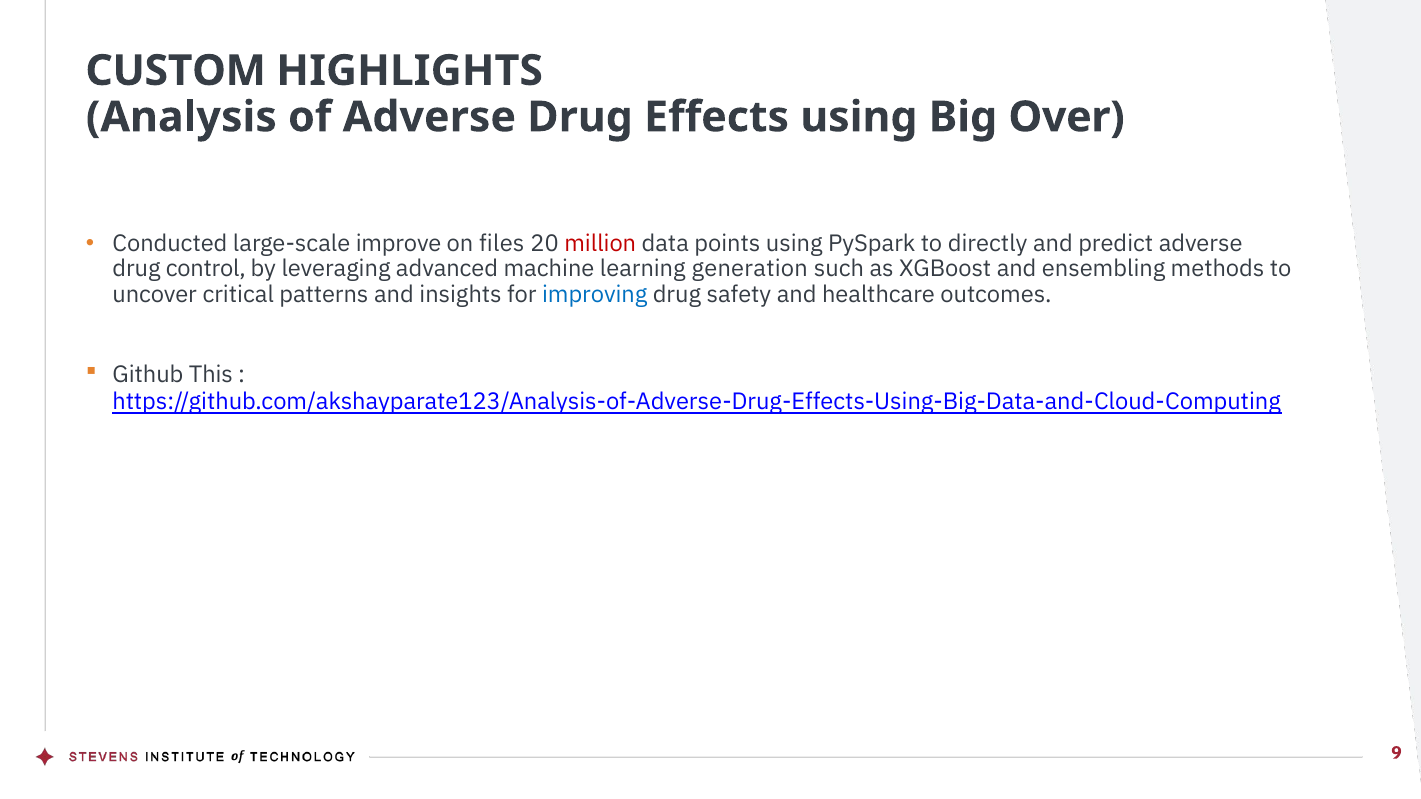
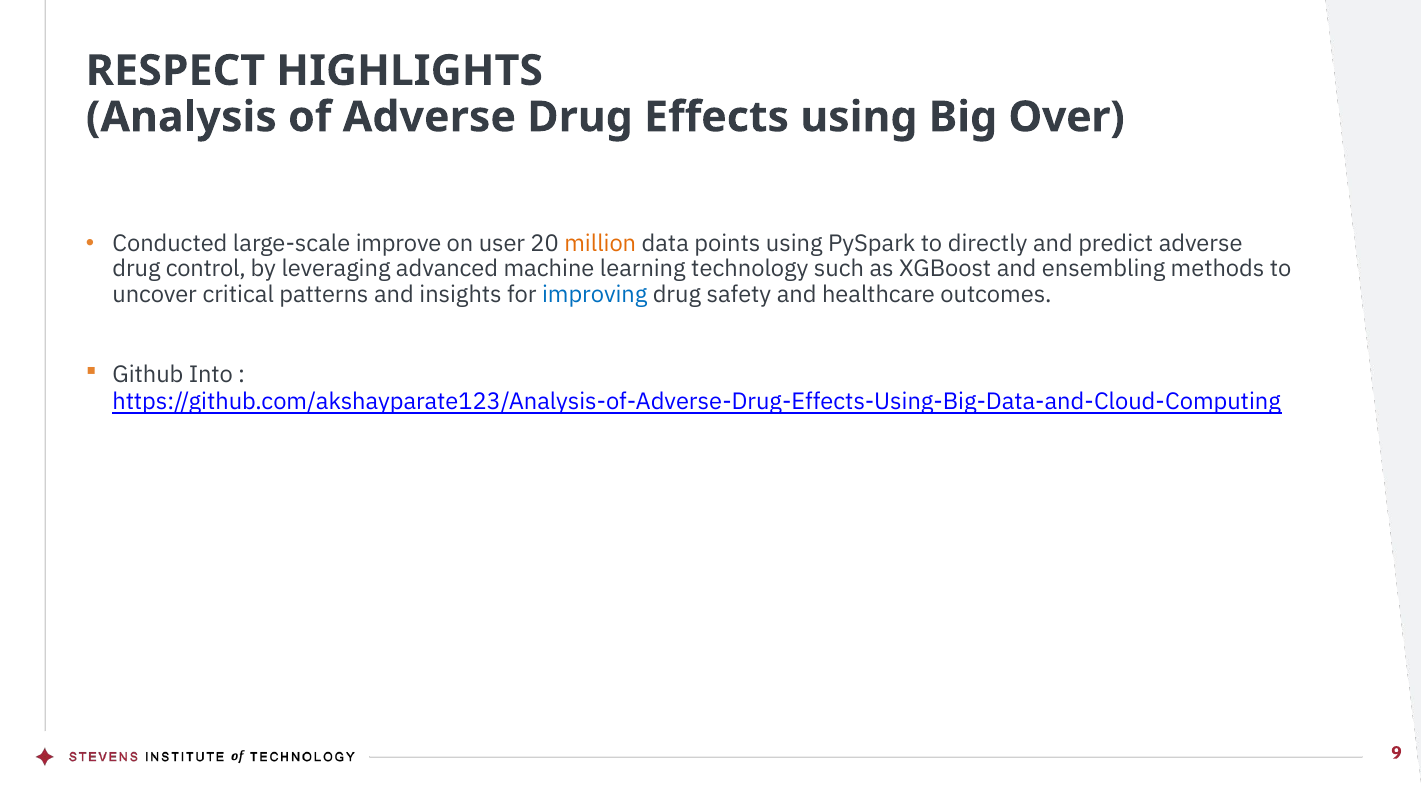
CUSTOM: CUSTOM -> RESPECT
files: files -> user
million colour: red -> orange
generation: generation -> technology
This: This -> Into
